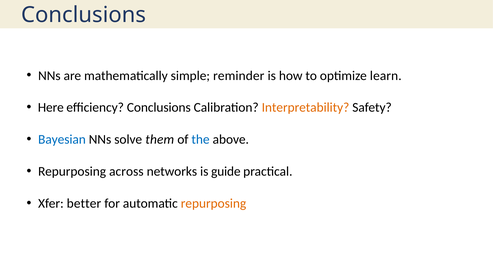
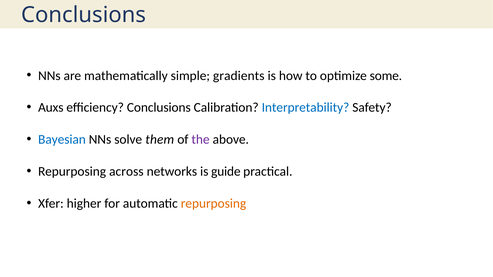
reminder: reminder -> gradients
learn: learn -> some
Here: Here -> Auxs
Interpretability colour: orange -> blue
the colour: blue -> purple
better: better -> higher
